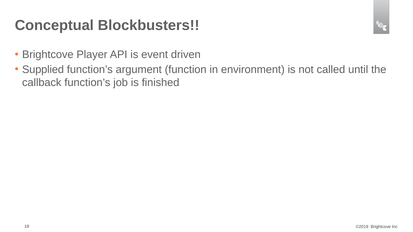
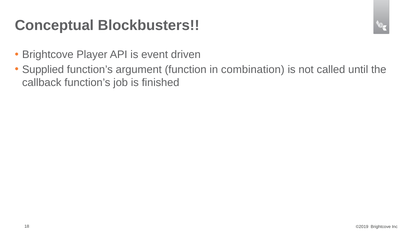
environment: environment -> combination
